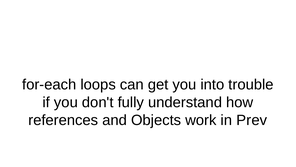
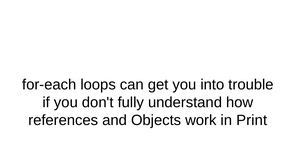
Prev: Prev -> Print
